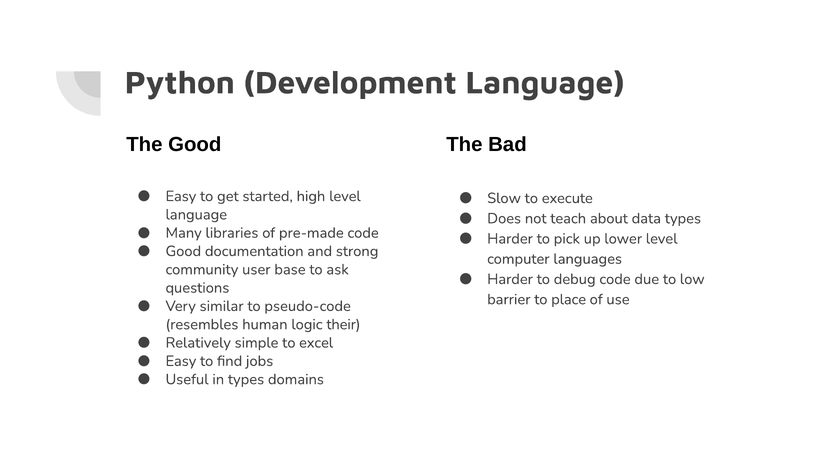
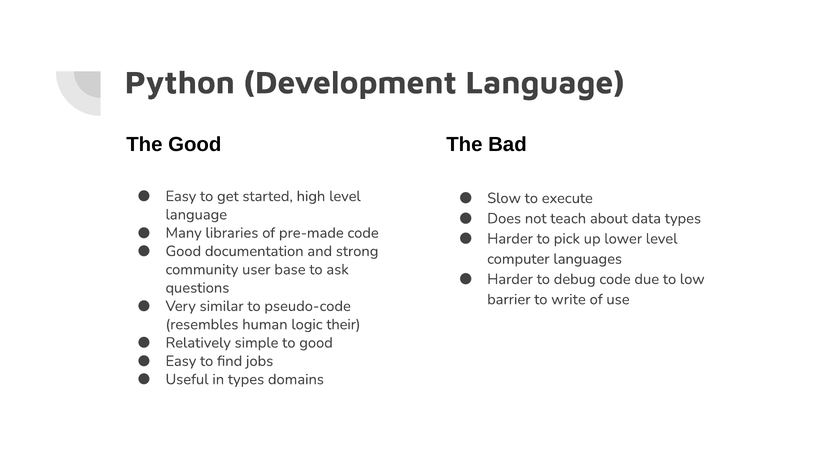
place: place -> write
to excel: excel -> good
